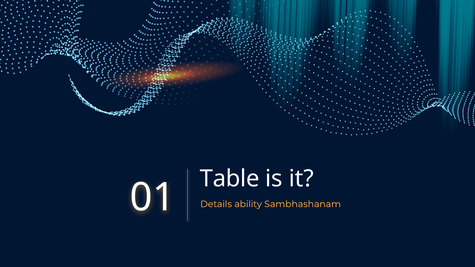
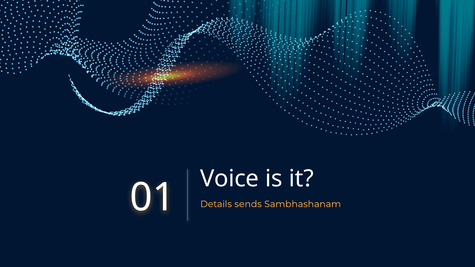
Table: Table -> Voice
ability: ability -> sends
